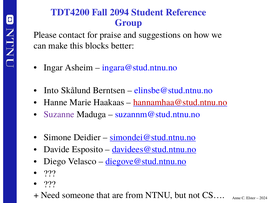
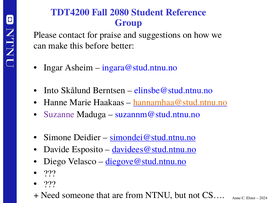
2094: 2094 -> 2080
blocks: blocks -> before
hannamhaa@stud.ntnu.no colour: red -> orange
